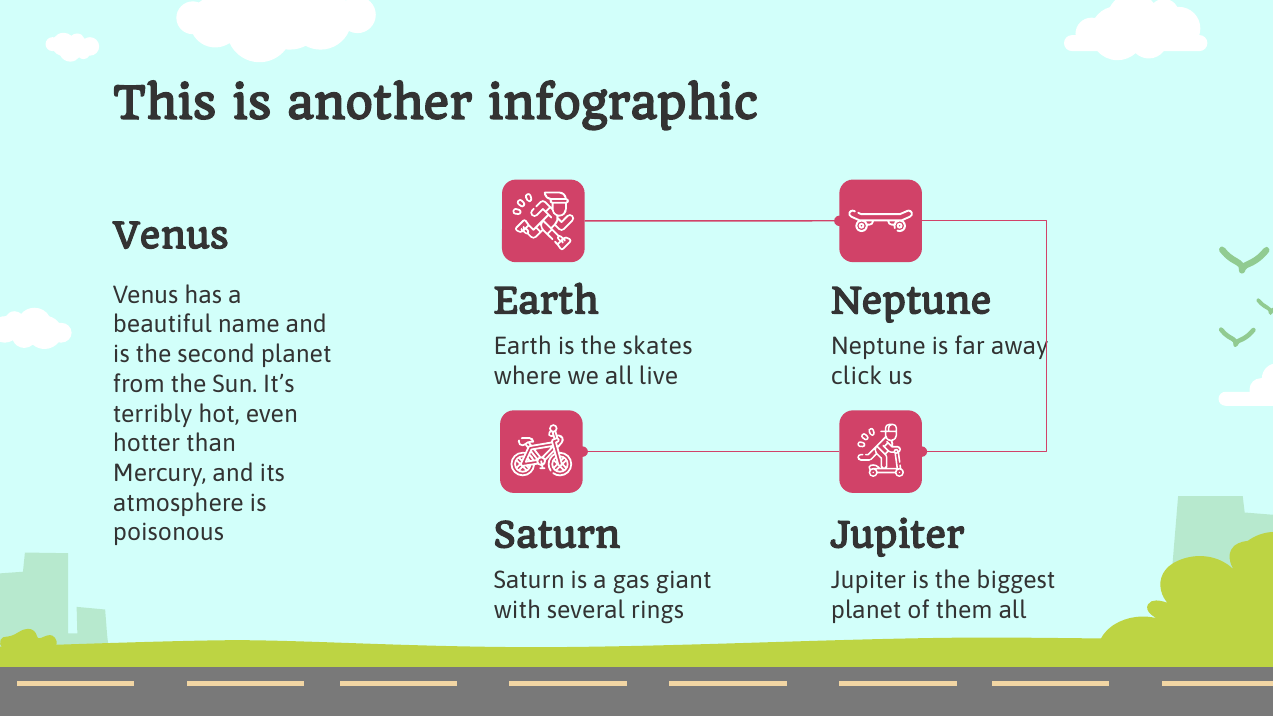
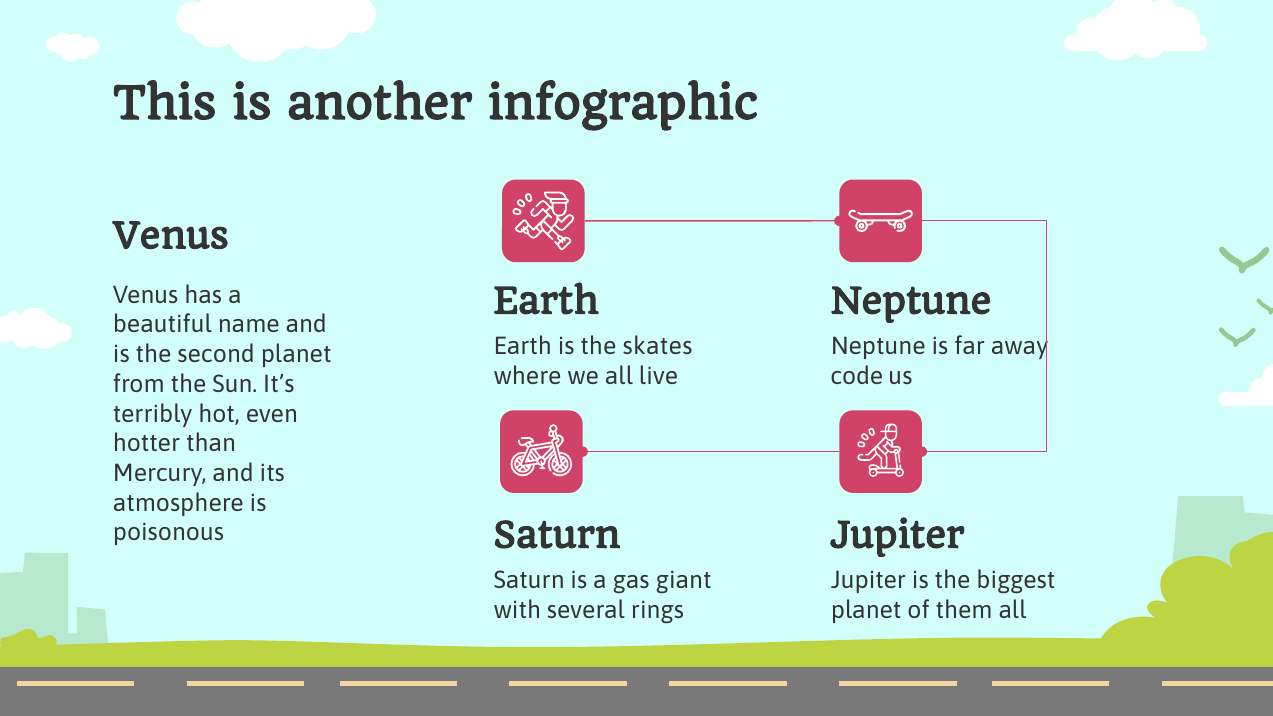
click: click -> code
